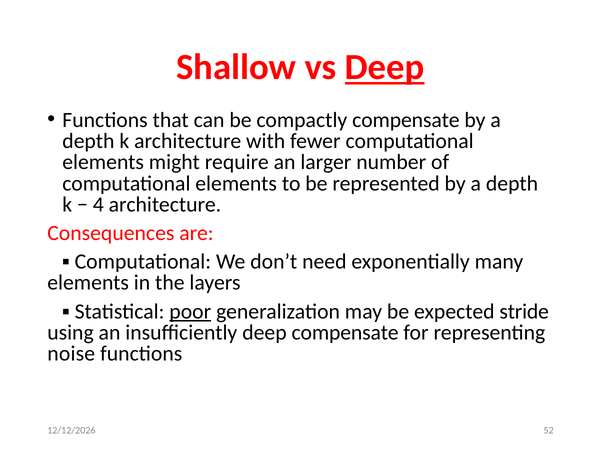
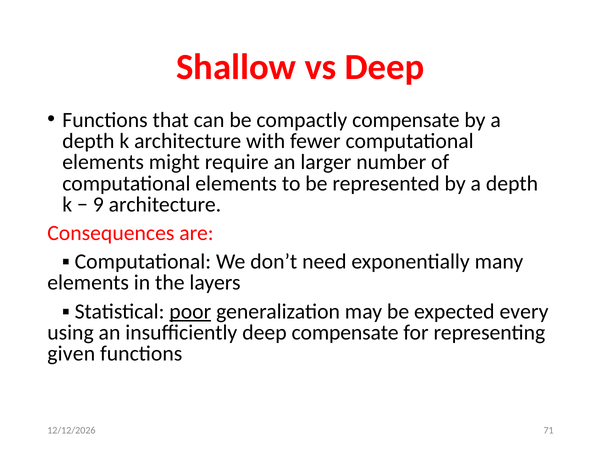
Deep at (385, 67) underline: present -> none
4: 4 -> 9
stride: stride -> every
noise: noise -> given
52: 52 -> 71
